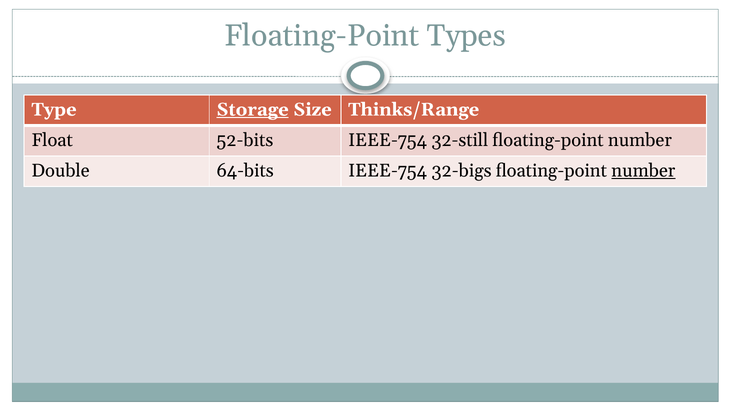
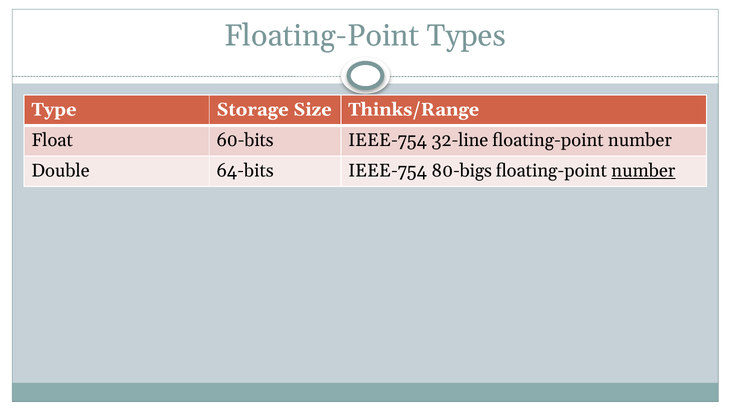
Storage underline: present -> none
52-bits: 52-bits -> 60-bits
32-still: 32-still -> 32-line
32-bigs: 32-bigs -> 80-bigs
